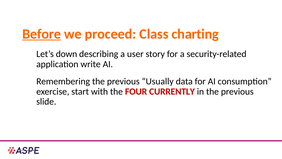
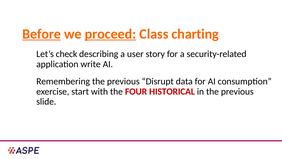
proceed underline: none -> present
down: down -> check
Usually: Usually -> Disrupt
CURRENTLY: CURRENTLY -> HISTORICAL
